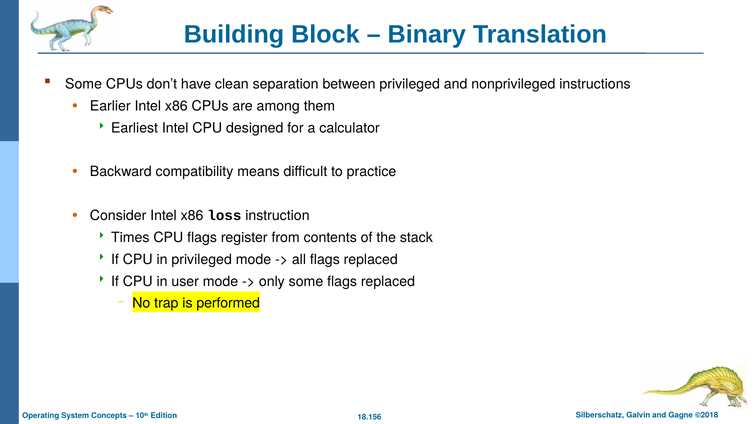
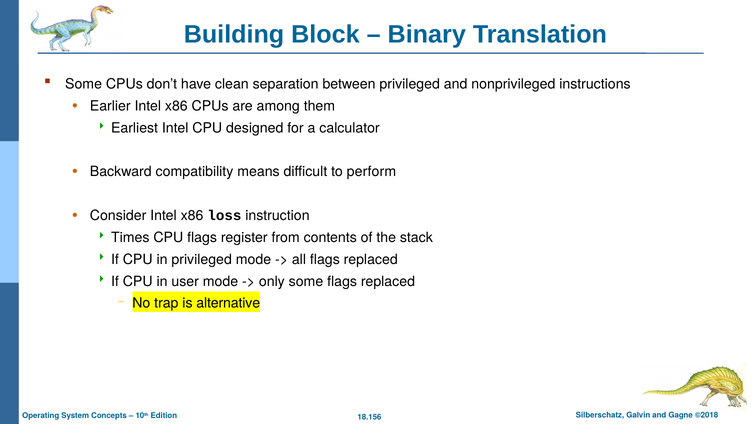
practice: practice -> perform
performed: performed -> alternative
